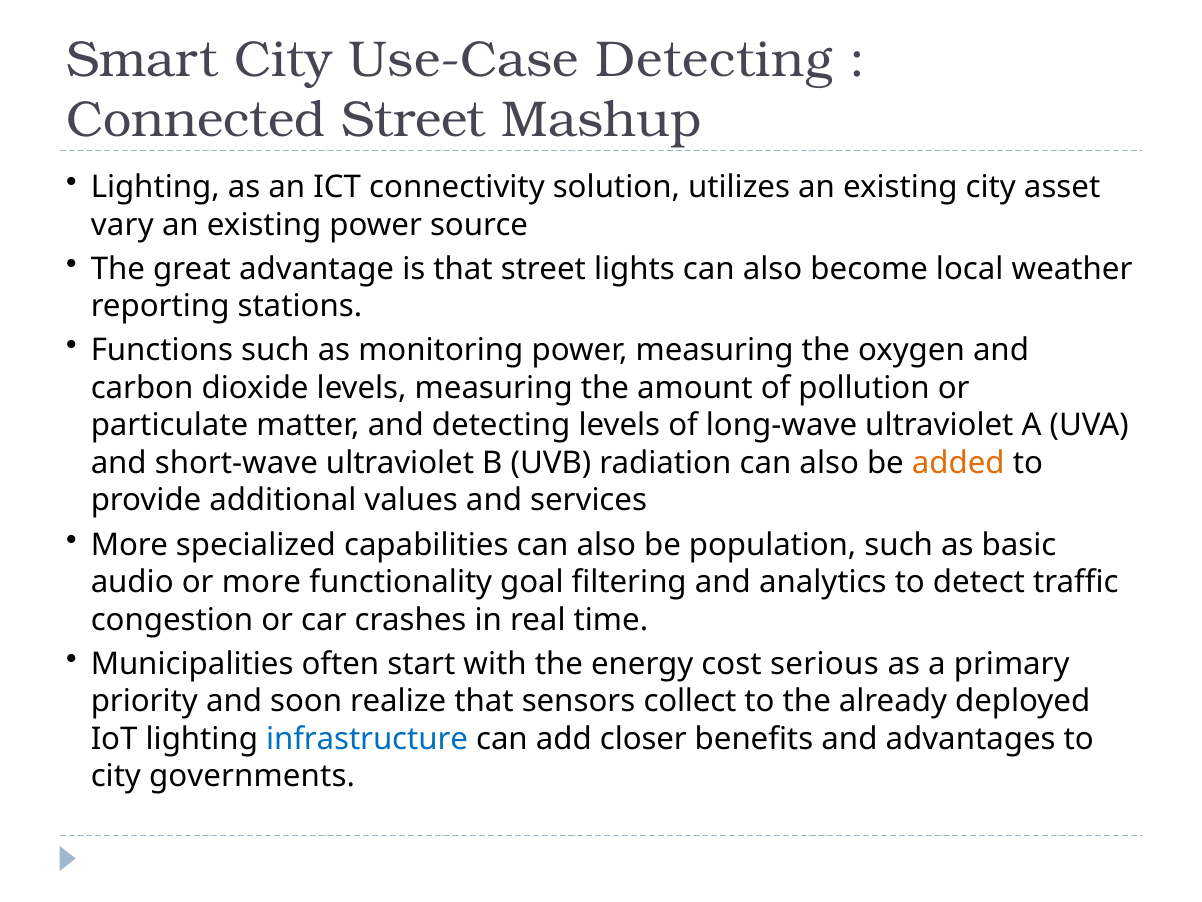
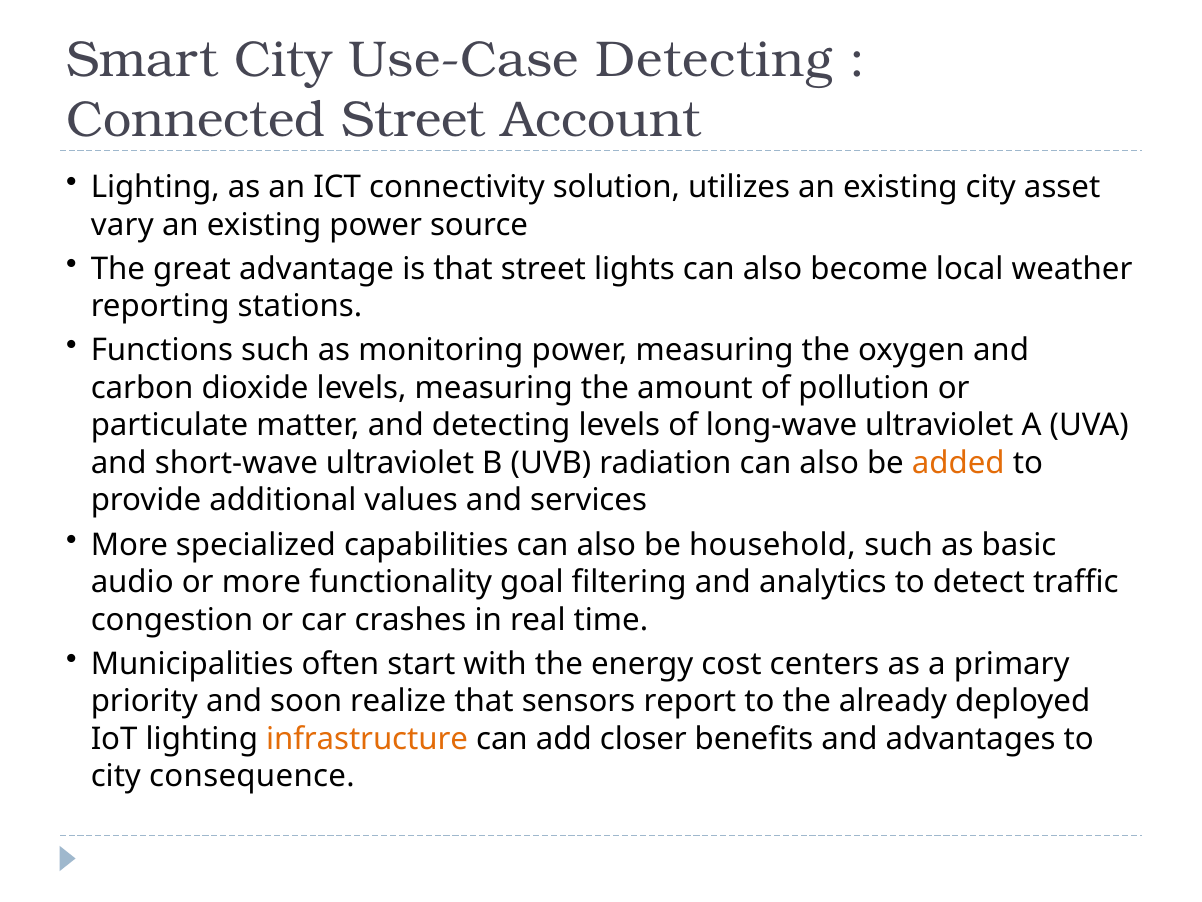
Mashup: Mashup -> Account
population: population -> household
serious: serious -> centers
collect: collect -> report
infrastructure colour: blue -> orange
governments: governments -> consequence
